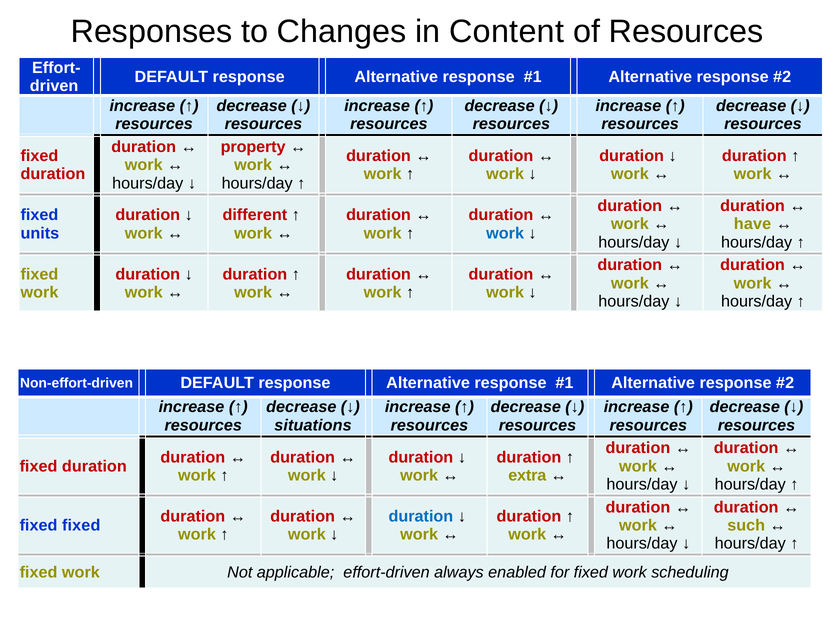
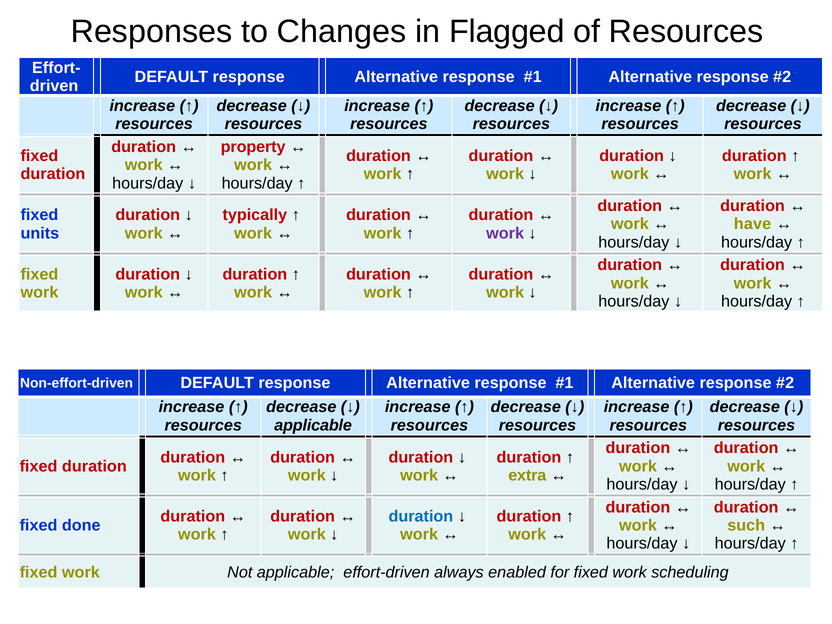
Content: Content -> Flagged
different: different -> typically
work at (505, 233) colour: blue -> purple
situations at (313, 425): situations -> applicable
fixed fixed: fixed -> done
